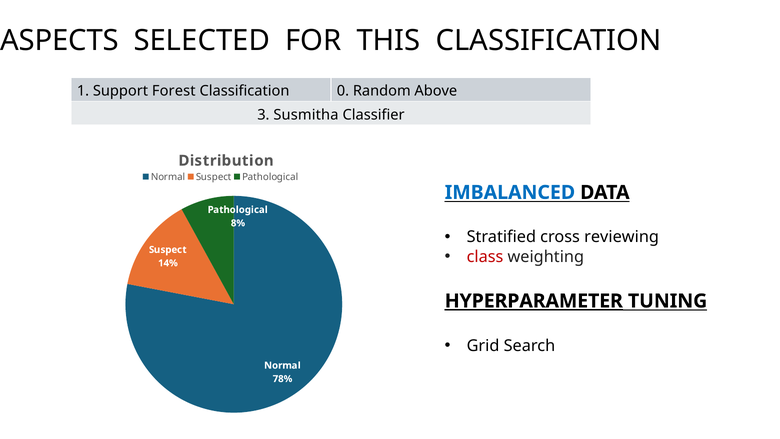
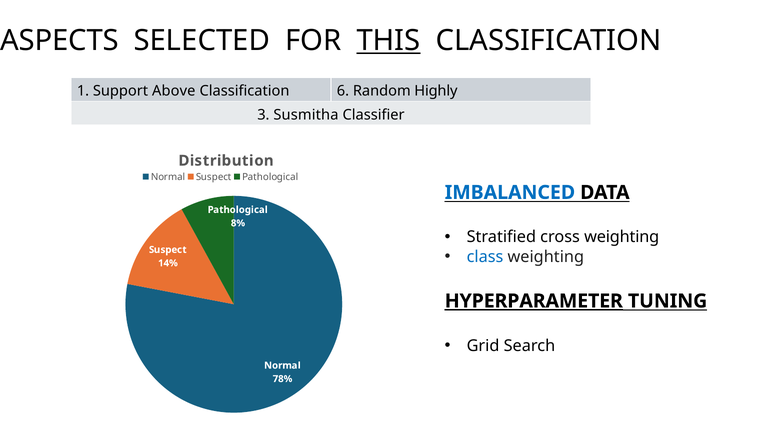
THIS underline: none -> present
Forest: Forest -> Above
0: 0 -> 6
Above: Above -> Highly
cross reviewing: reviewing -> weighting
class colour: red -> blue
